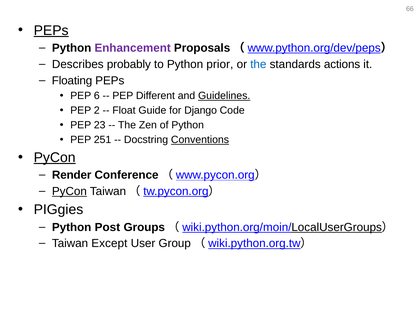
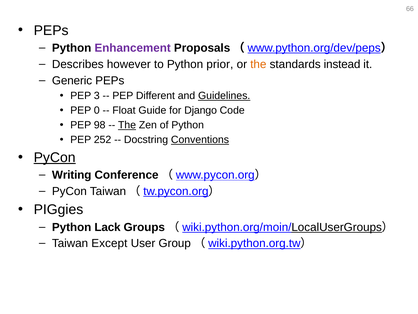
PEPs at (51, 30) underline: present -> none
probably: probably -> however
the at (258, 64) colour: blue -> orange
actions: actions -> instead
Floating: Floating -> Generic
6: 6 -> 3
2: 2 -> 0
23: 23 -> 98
The at (127, 125) underline: none -> present
251: 251 -> 252
Render: Render -> Writing
PyCon at (69, 191) underline: present -> none
Post: Post -> Lack
